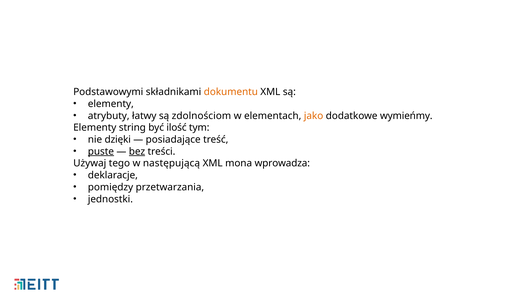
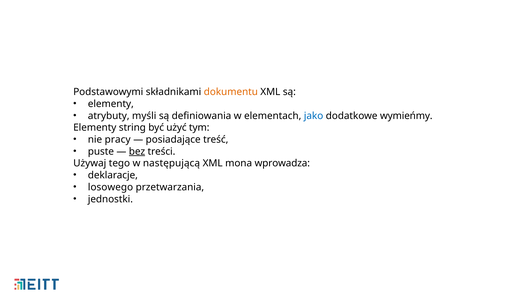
łatwy: łatwy -> myśli
zdolnościom: zdolnościom -> definiowania
jako colour: orange -> blue
ilość: ilość -> użyć
dzięki: dzięki -> pracy
puste underline: present -> none
pomiędzy: pomiędzy -> losowego
